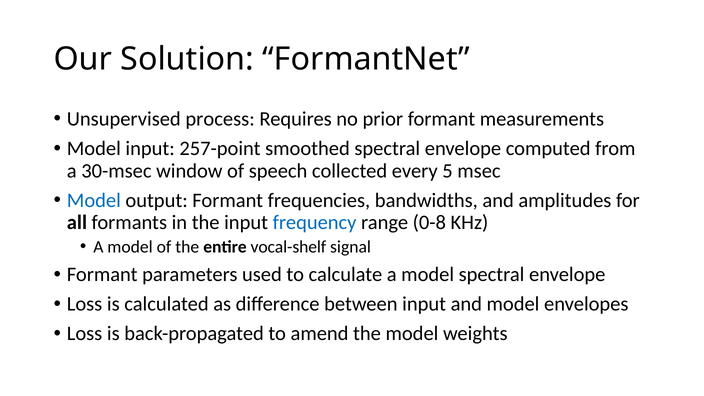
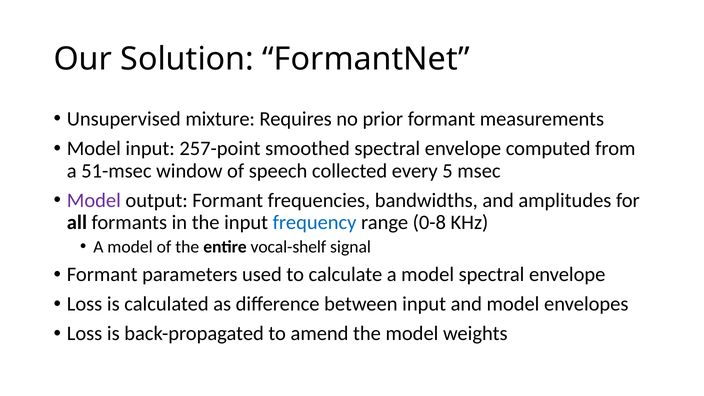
process: process -> mixture
30-msec: 30-msec -> 51-msec
Model at (94, 200) colour: blue -> purple
